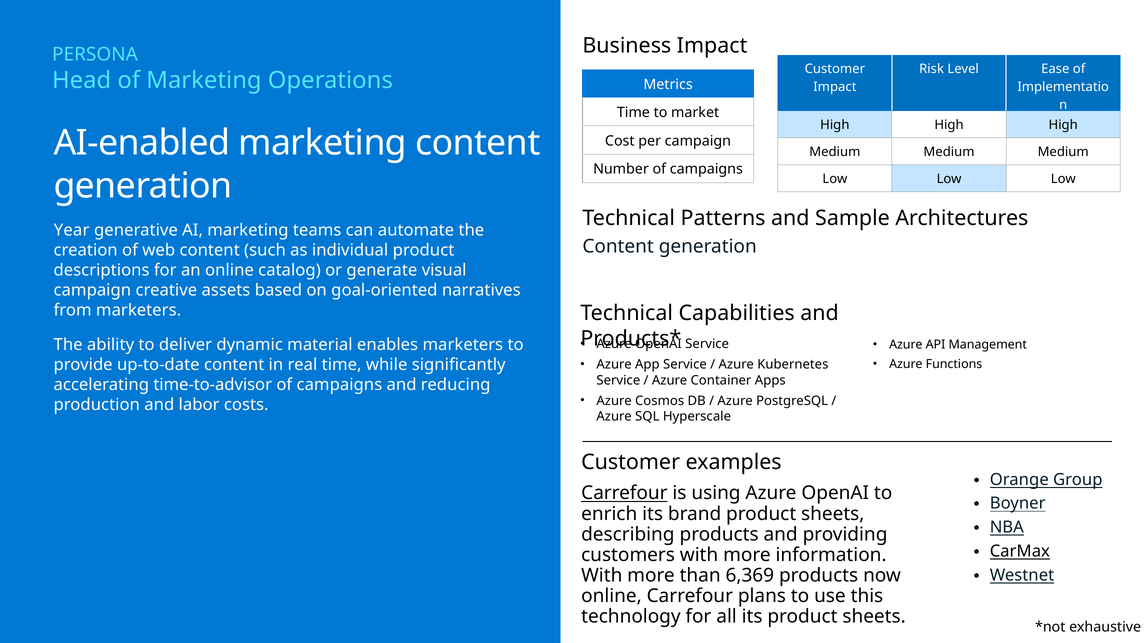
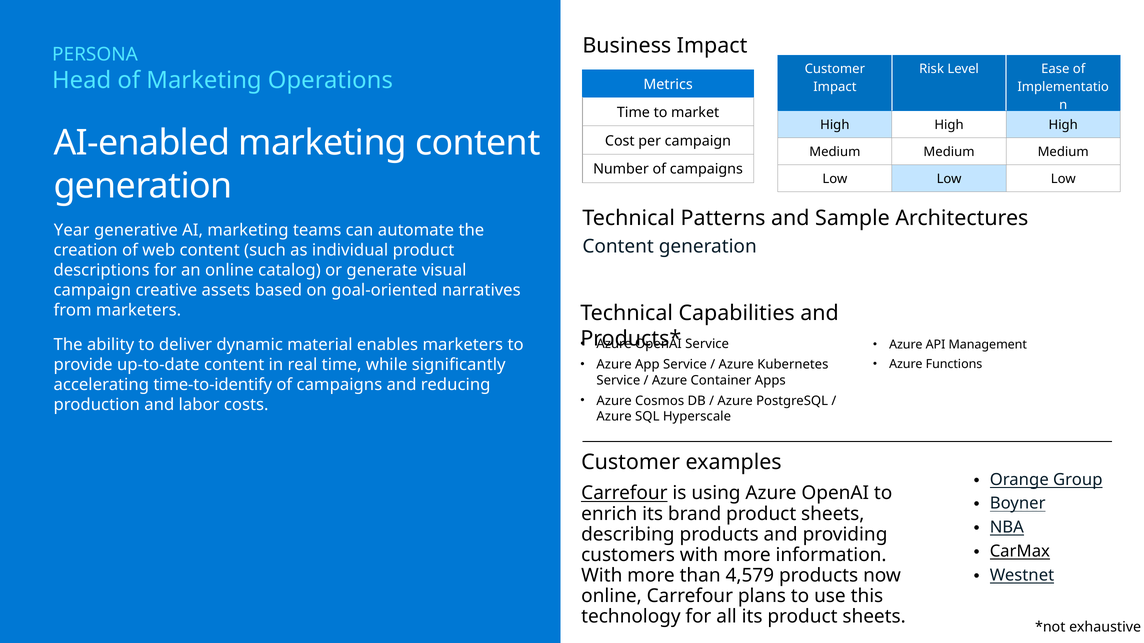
time-to-advisor: time-to-advisor -> time-to-identify
6,369: 6,369 -> 4,579
